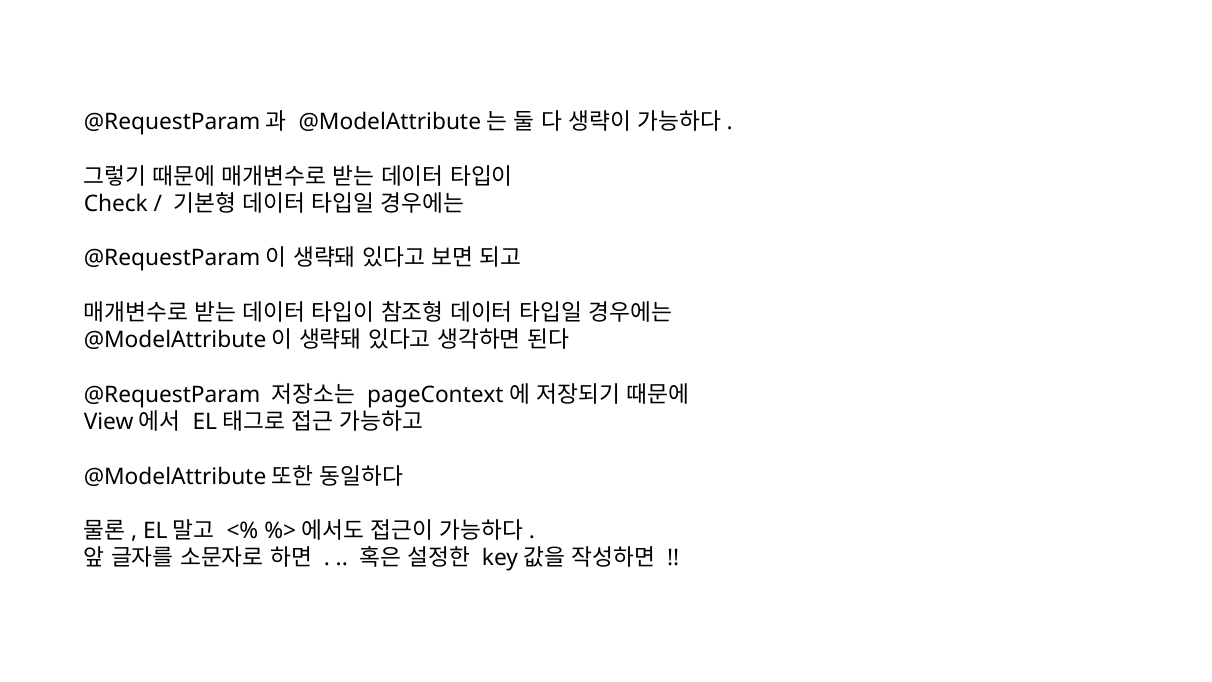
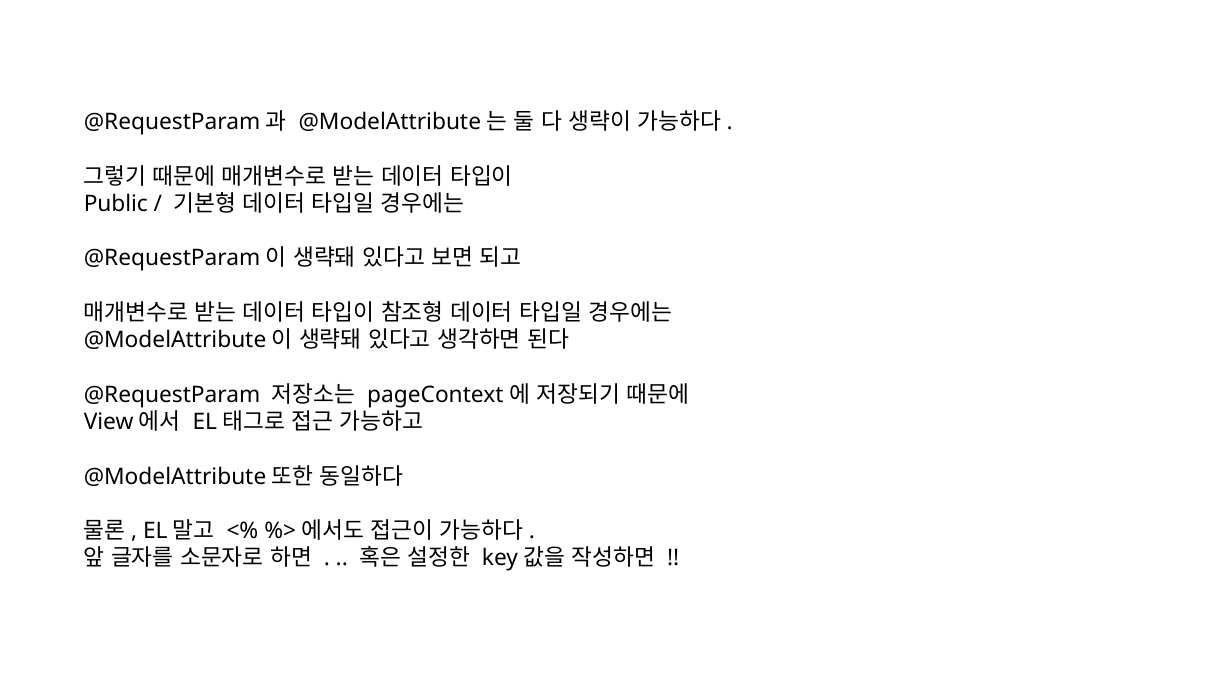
Check: Check -> Public
